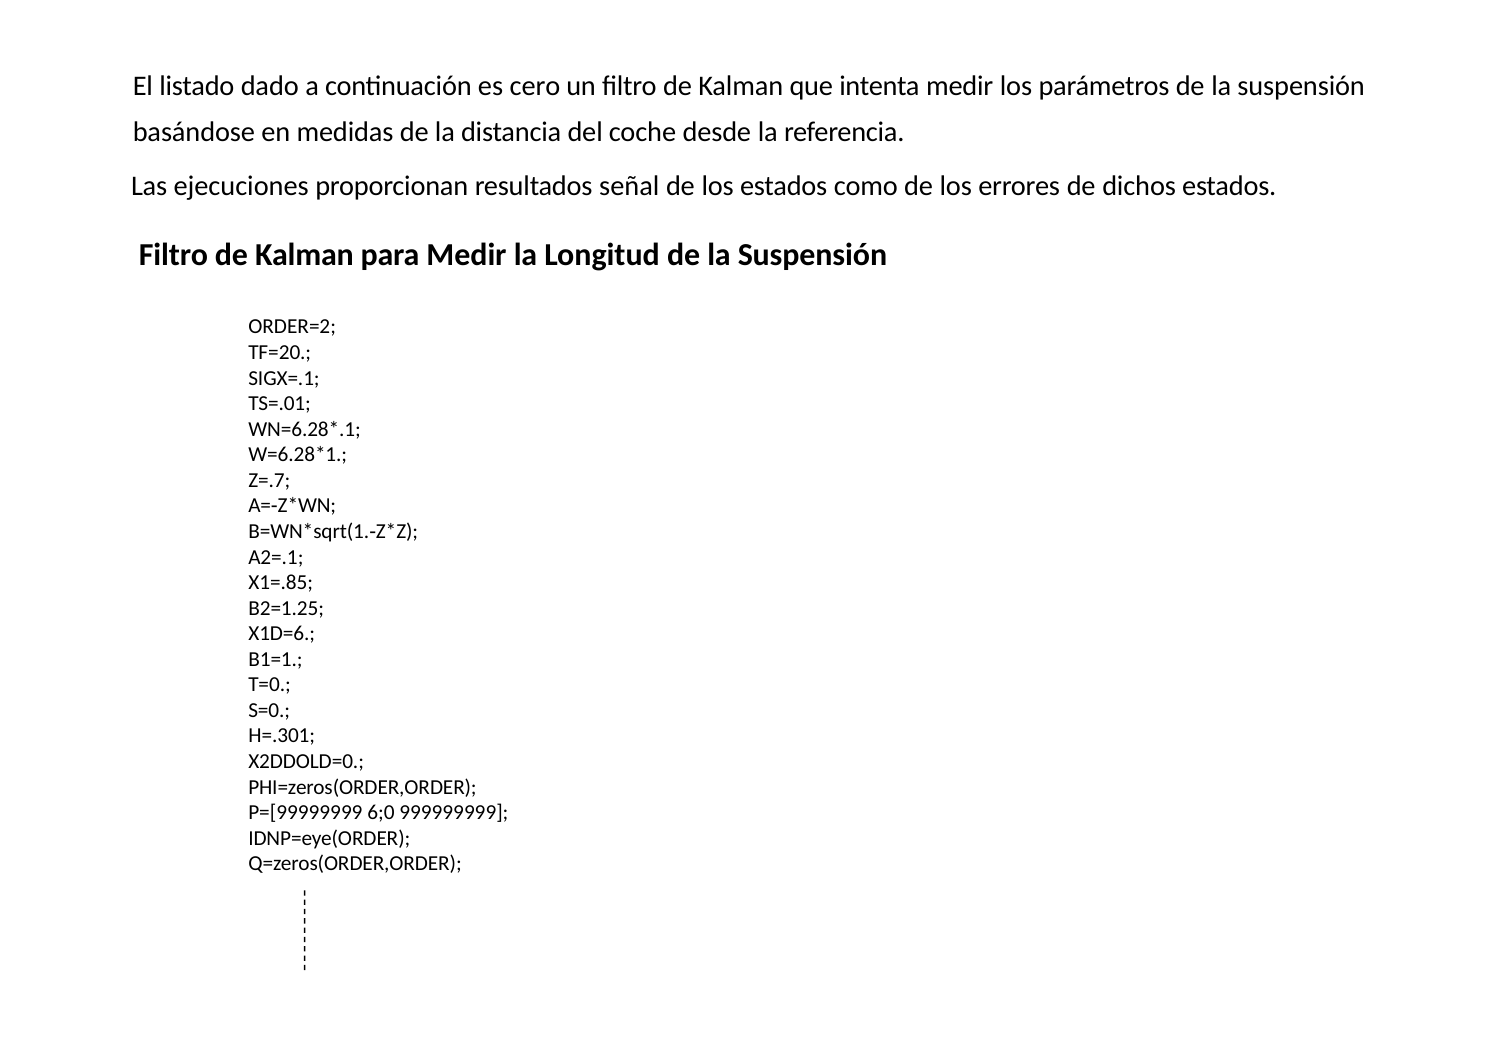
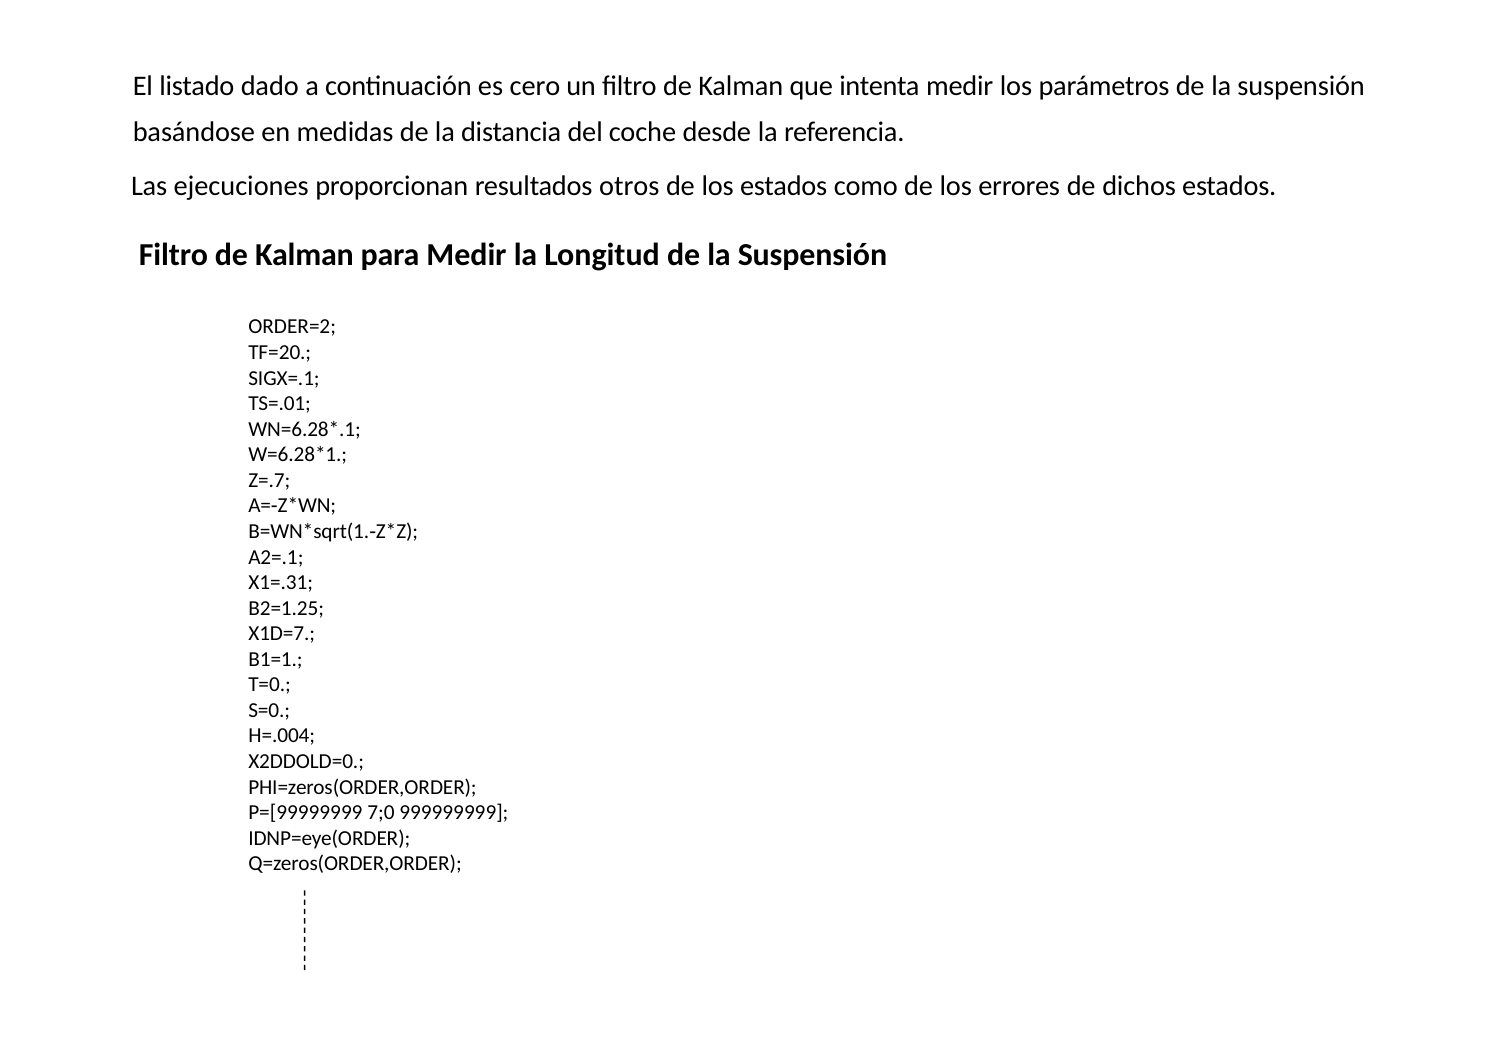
señal: señal -> otros
X1=.85: X1=.85 -> X1=.31
X1D=6: X1D=6 -> X1D=7
H=.301: H=.301 -> H=.004
6;0: 6;0 -> 7;0
